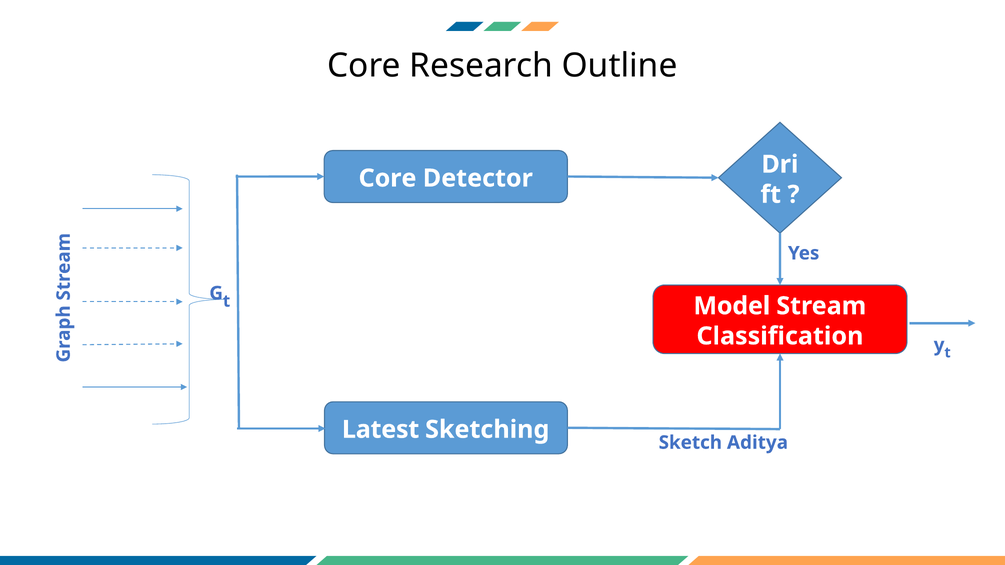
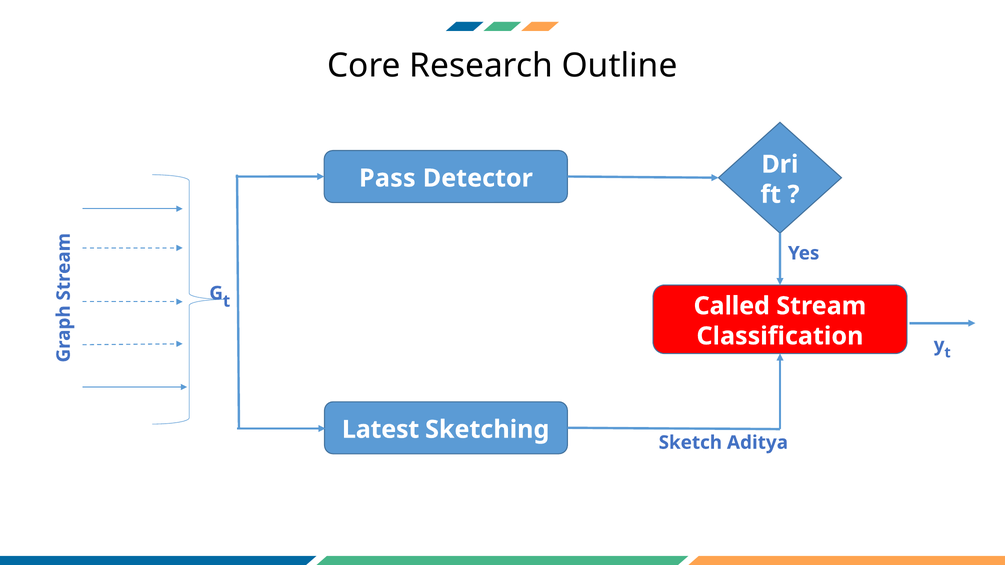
Core at (388, 178): Core -> Pass
Model: Model -> Called
